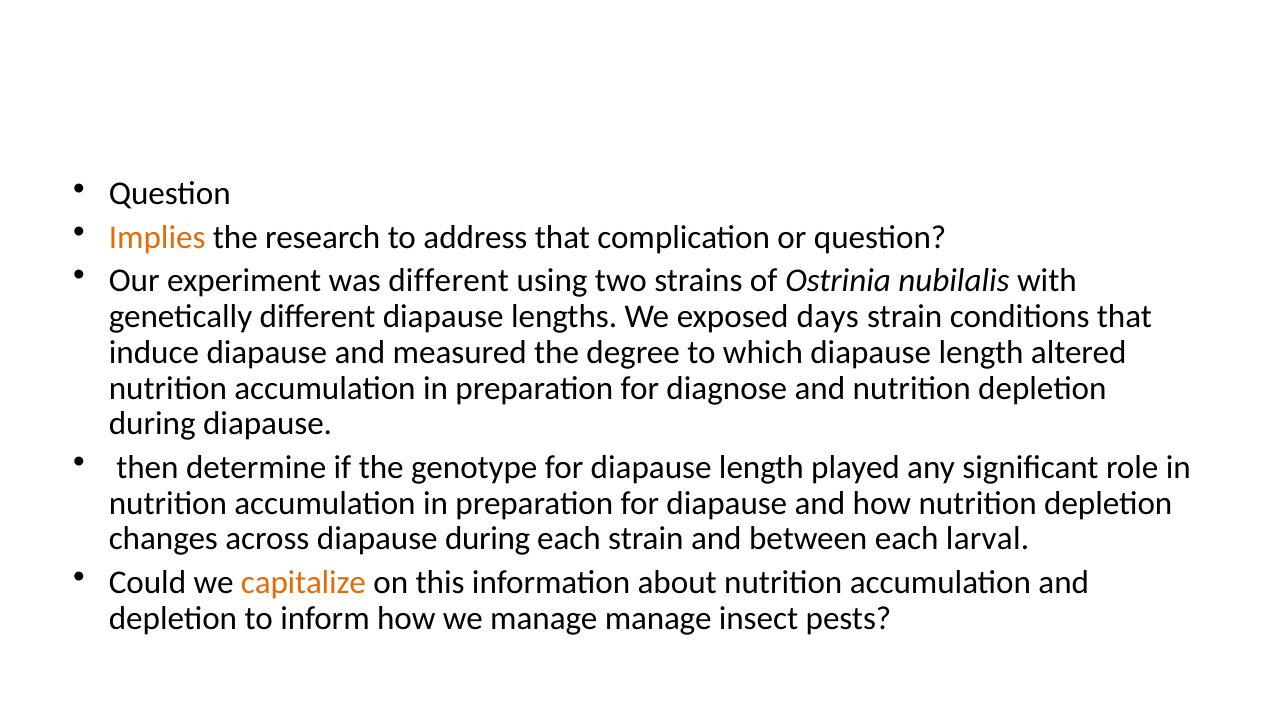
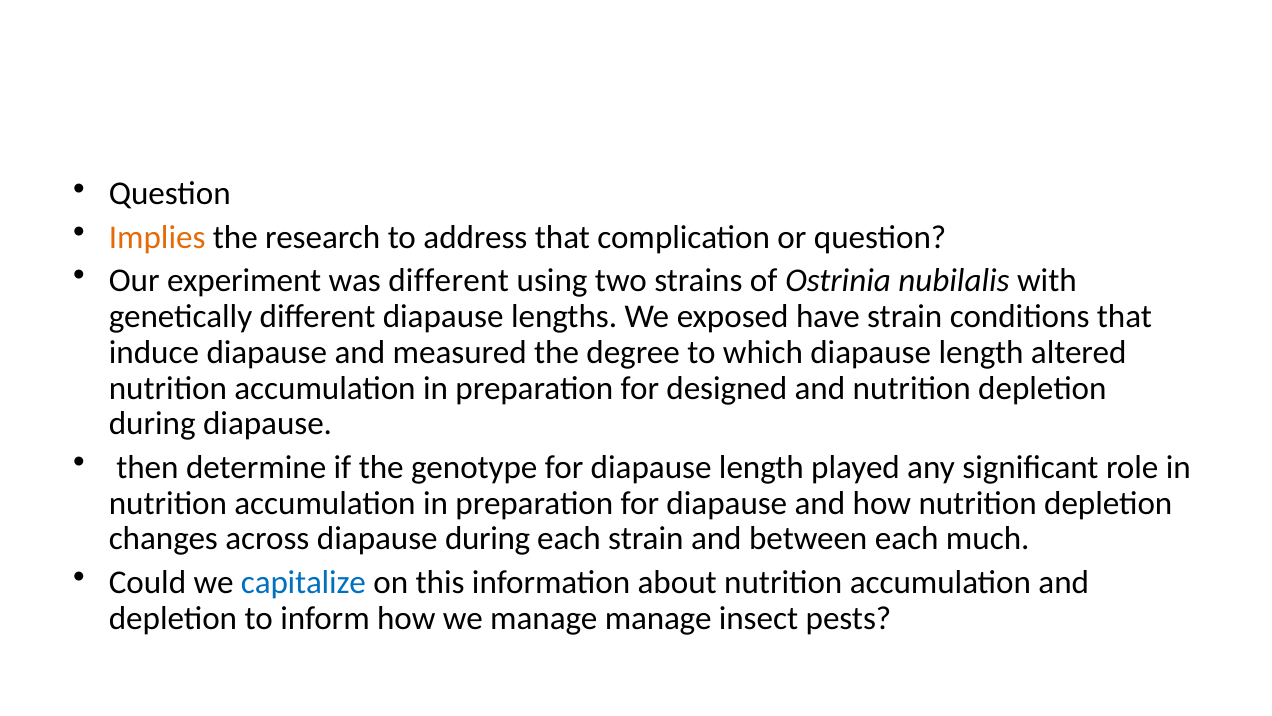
days: days -> have
diagnose: diagnose -> designed
larval: larval -> much
capitalize colour: orange -> blue
